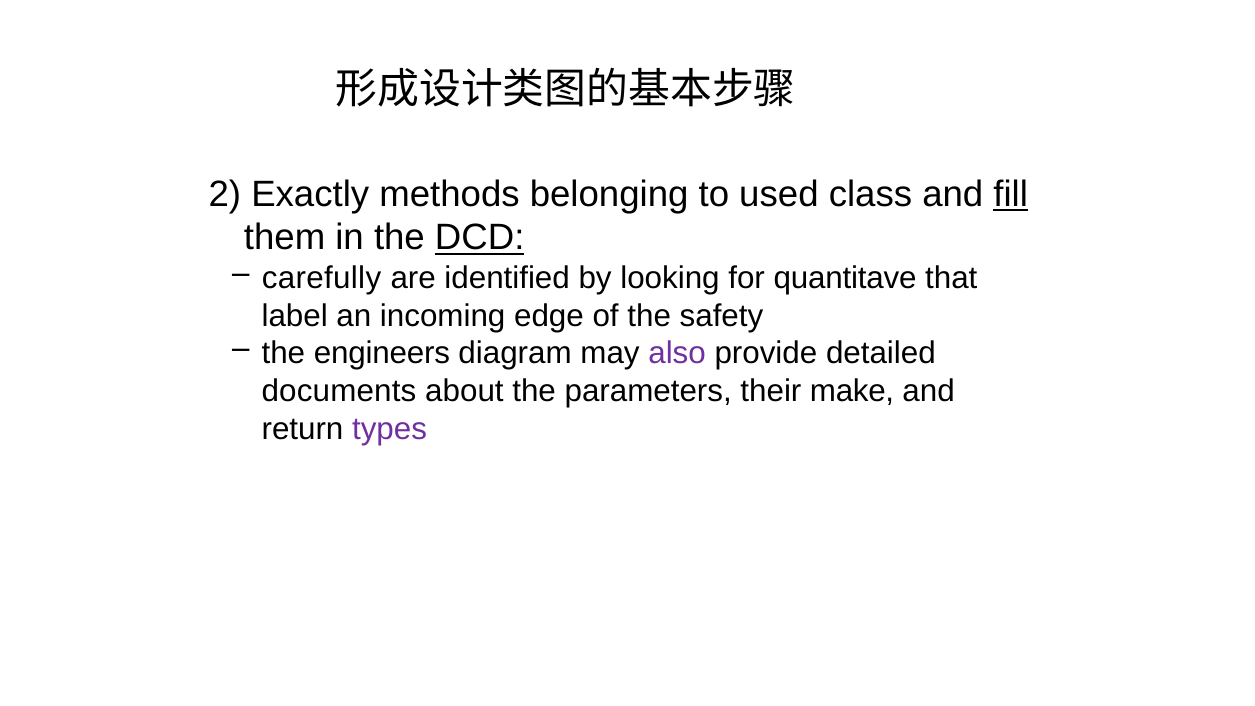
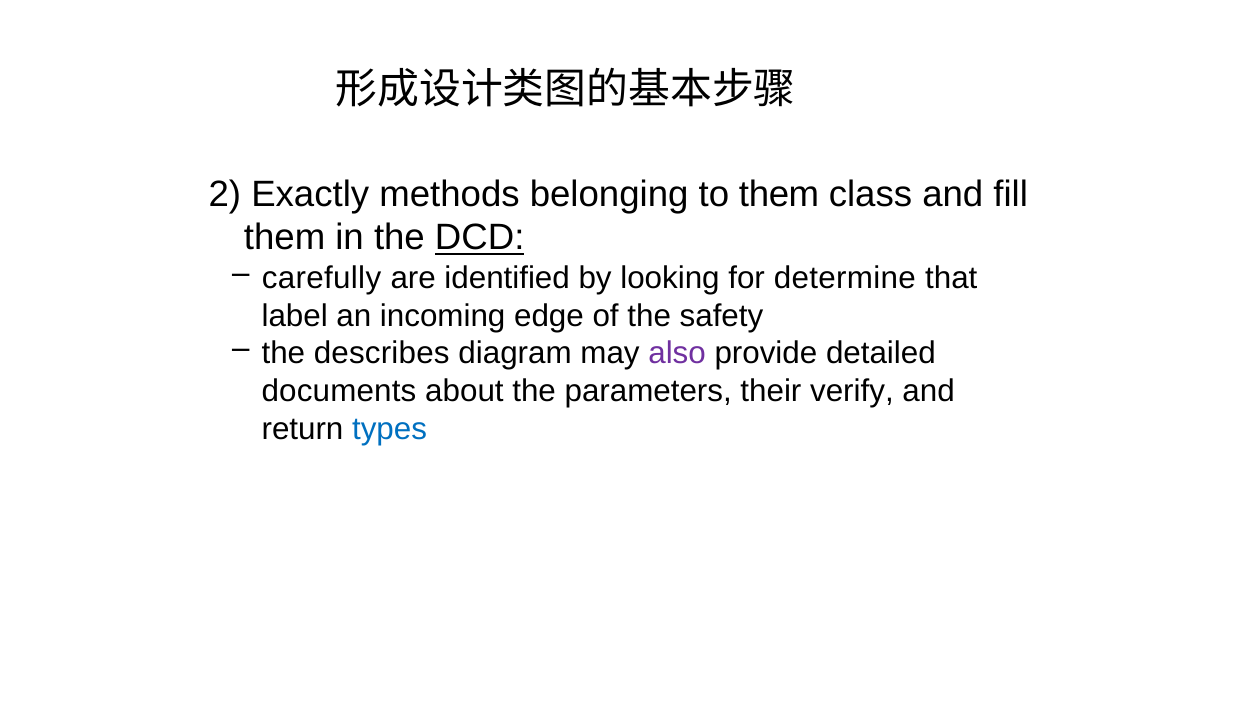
to used: used -> them
fill underline: present -> none
quantitave: quantitave -> determine
engineers: engineers -> describes
make: make -> verify
types colour: purple -> blue
